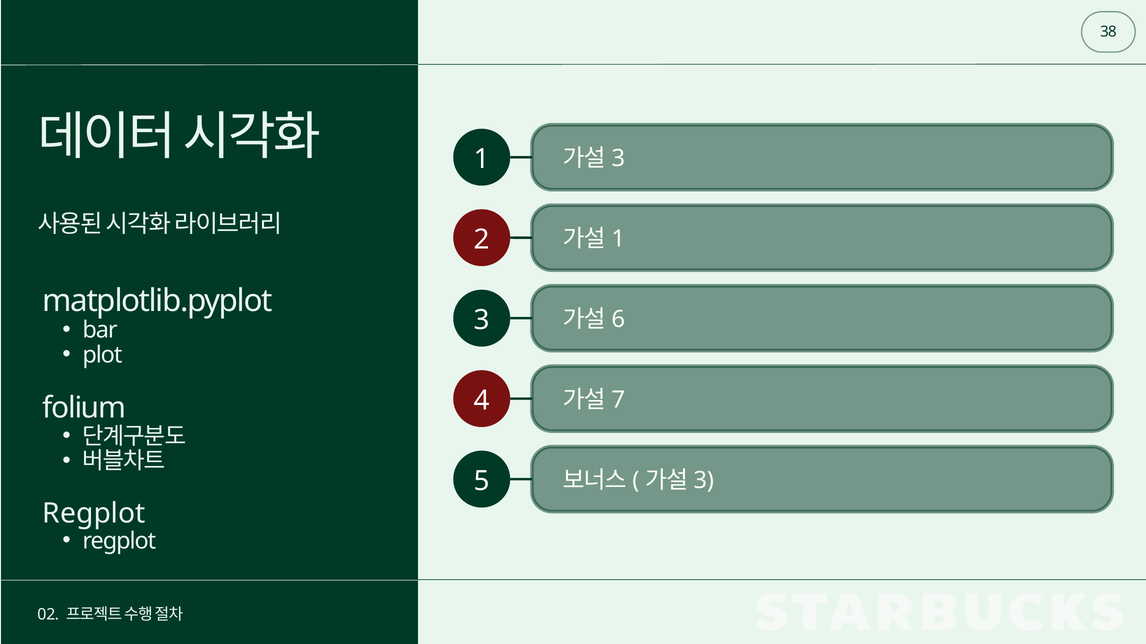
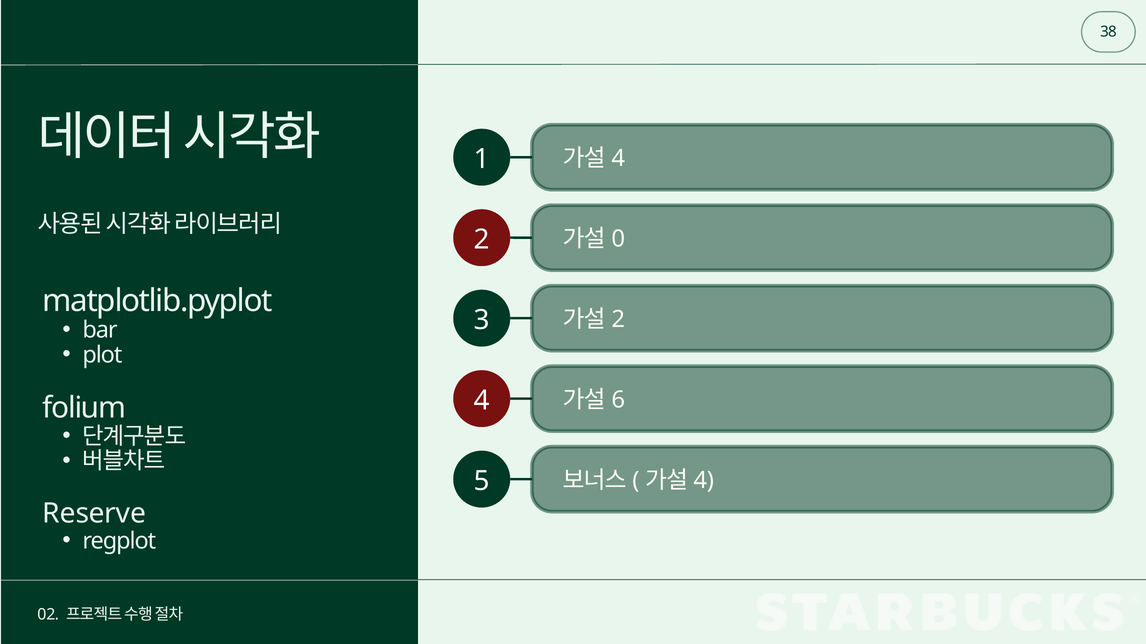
3 at (618, 159): 3 -> 4
1 at (618, 239): 1 -> 0
6 at (618, 320): 6 -> 2
7: 7 -> 6
3 at (704, 481): 3 -> 4
Regplot at (94, 514): Regplot -> Reserve
